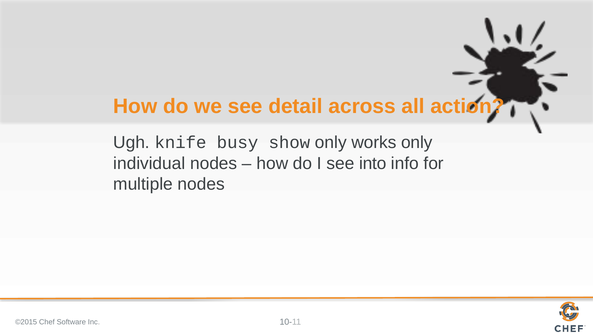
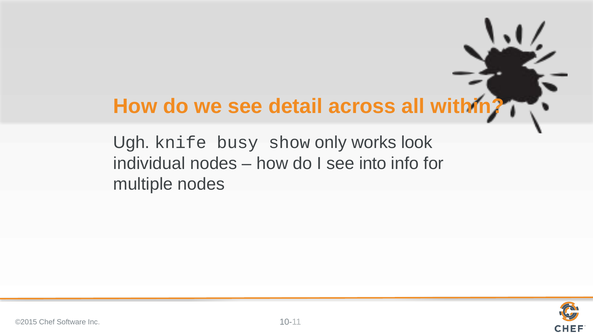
action: action -> within
works only: only -> look
